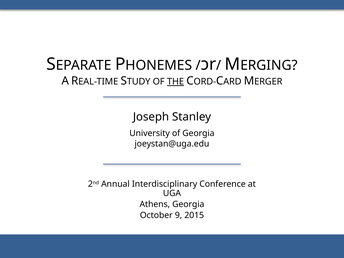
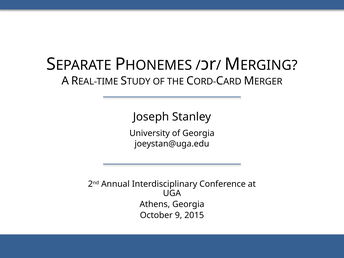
THE underline: present -> none
